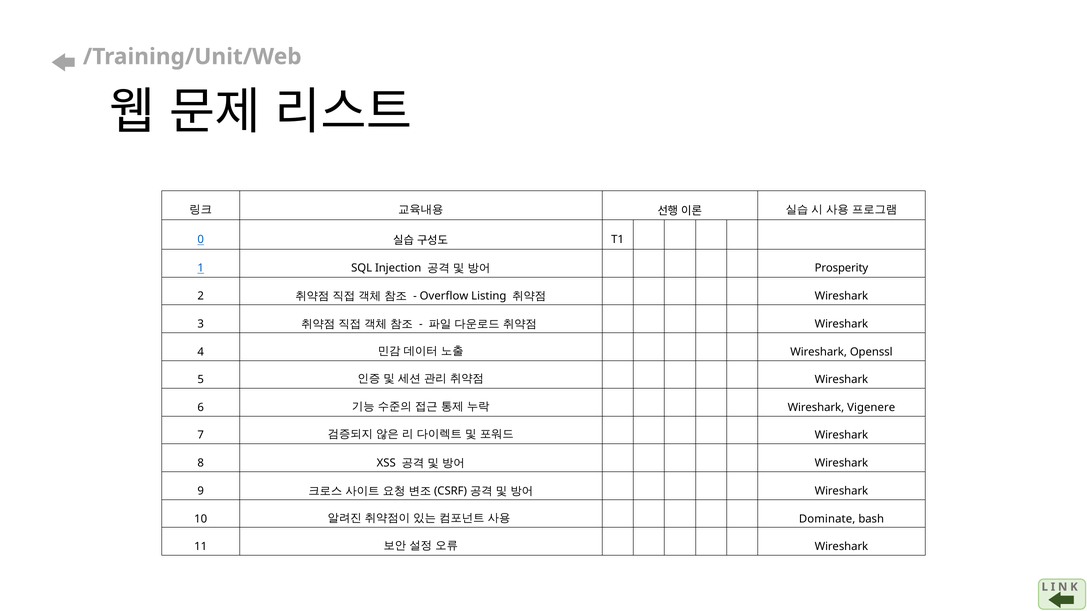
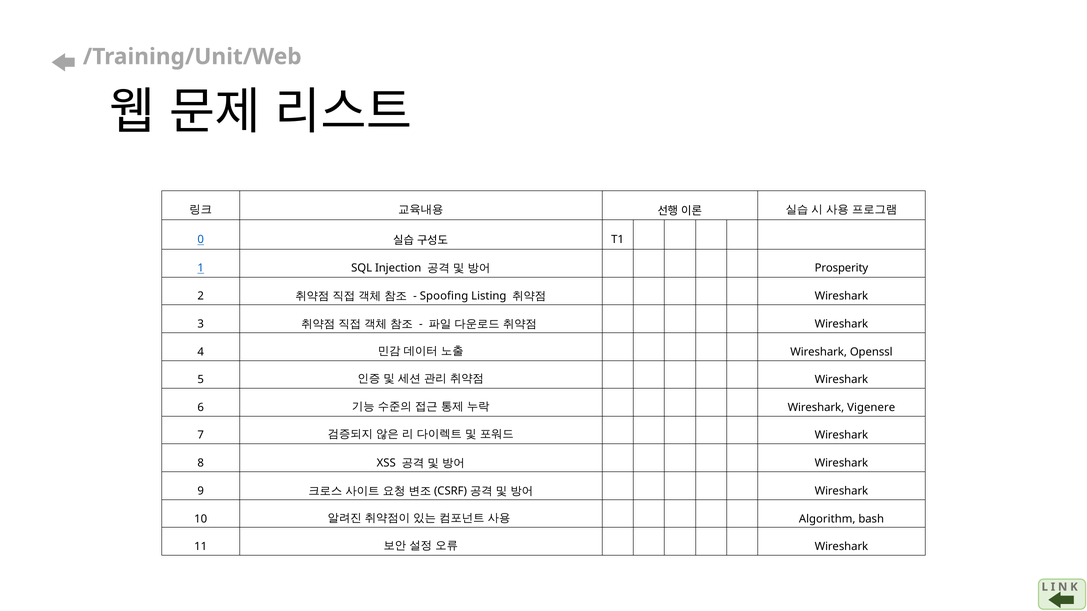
Overflow: Overflow -> Spoofing
Dominate: Dominate -> Algorithm
